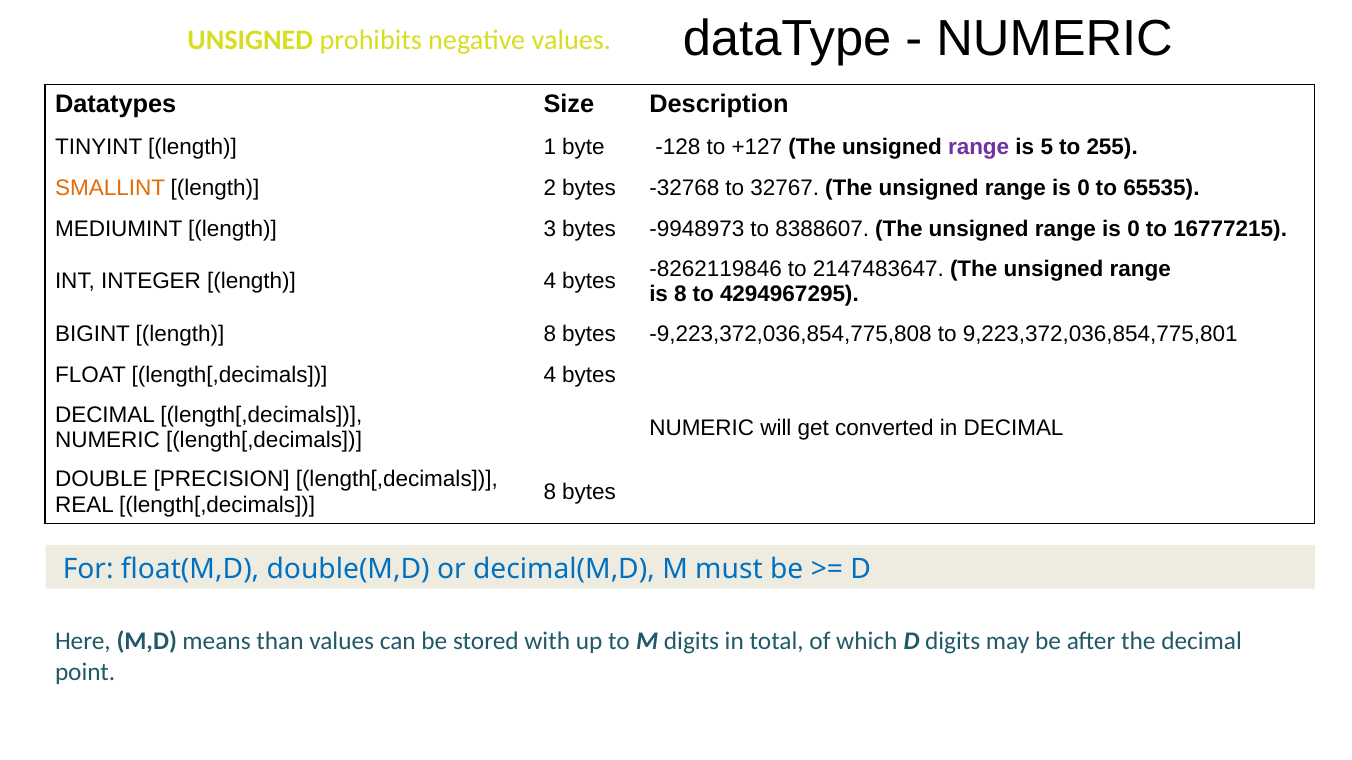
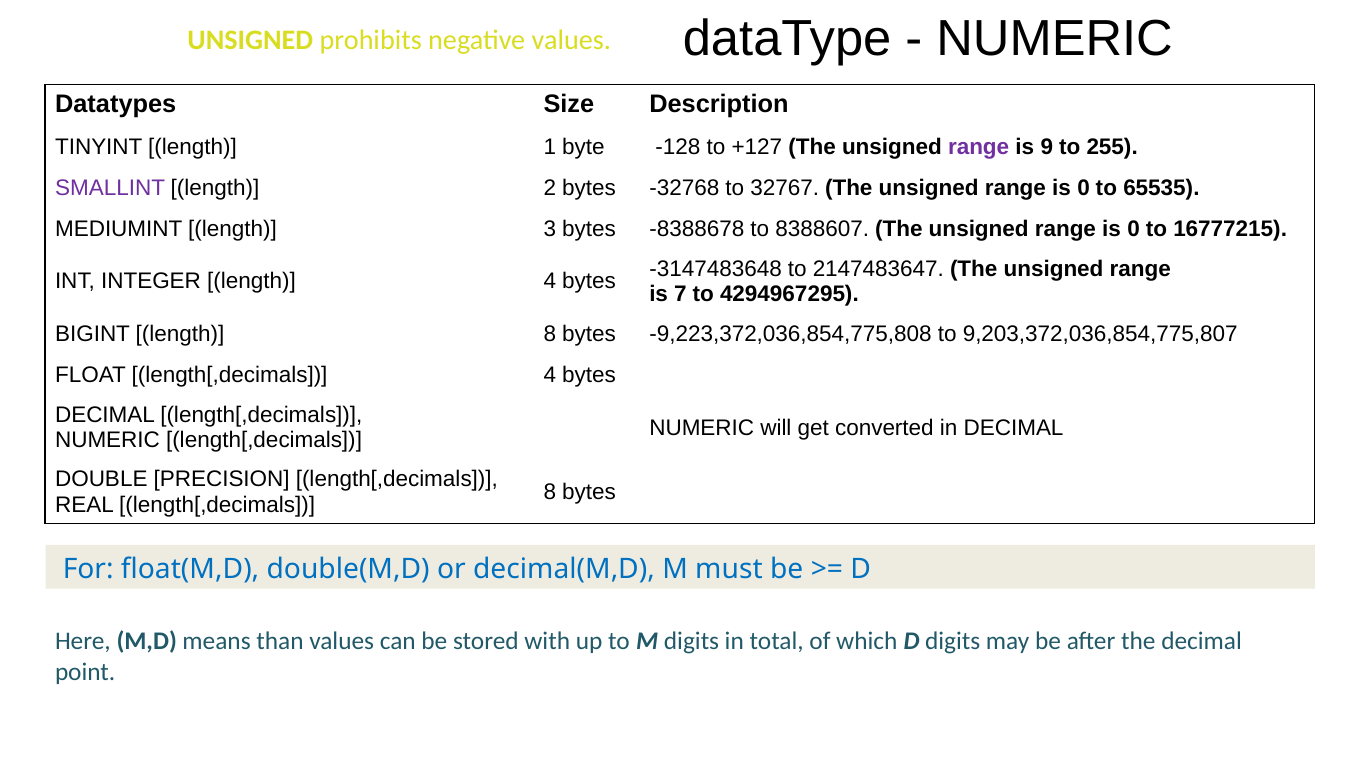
5: 5 -> 9
SMALLINT colour: orange -> purple
-9948973: -9948973 -> -8388678
-8262119846: -8262119846 -> -3147483648
is 8: 8 -> 7
9,223,372,036,854,775,801: 9,223,372,036,854,775,801 -> 9,203,372,036,854,775,807
